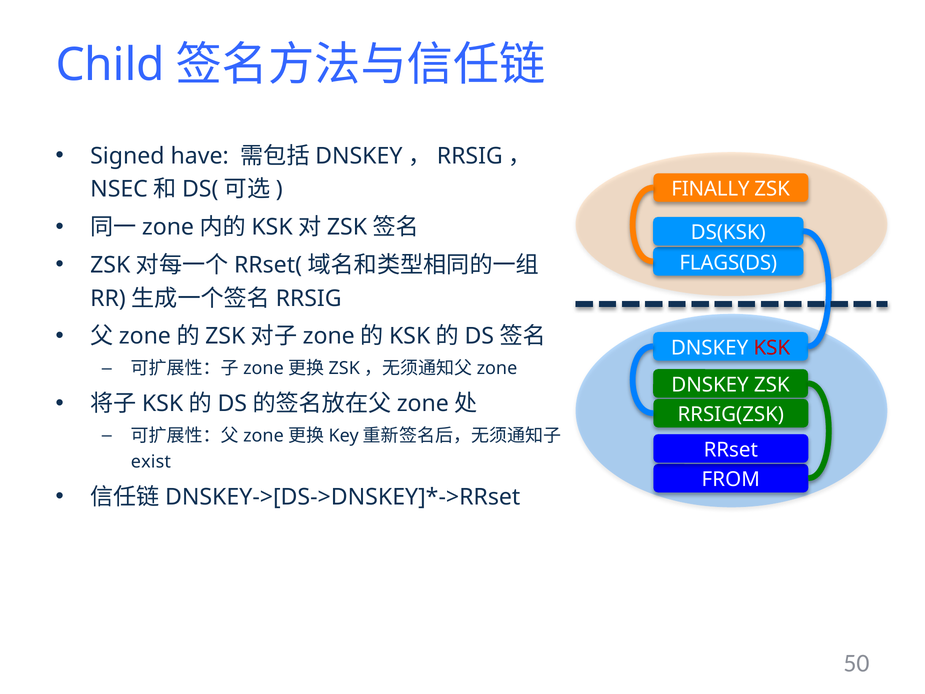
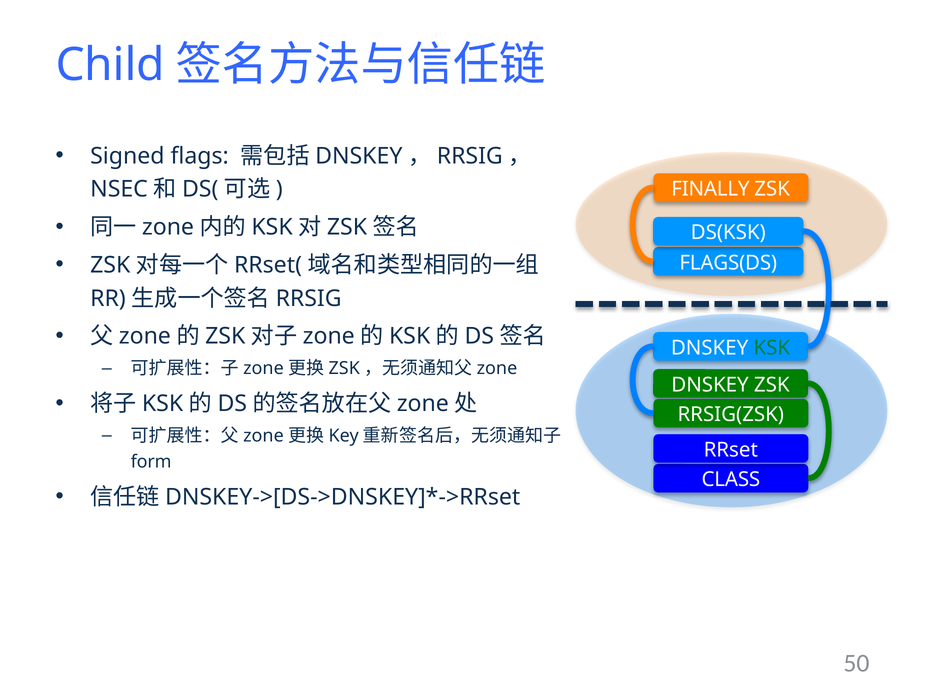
have: have -> flags
KSK colour: red -> green
exist: exist -> form
FROM: FROM -> CLASS
